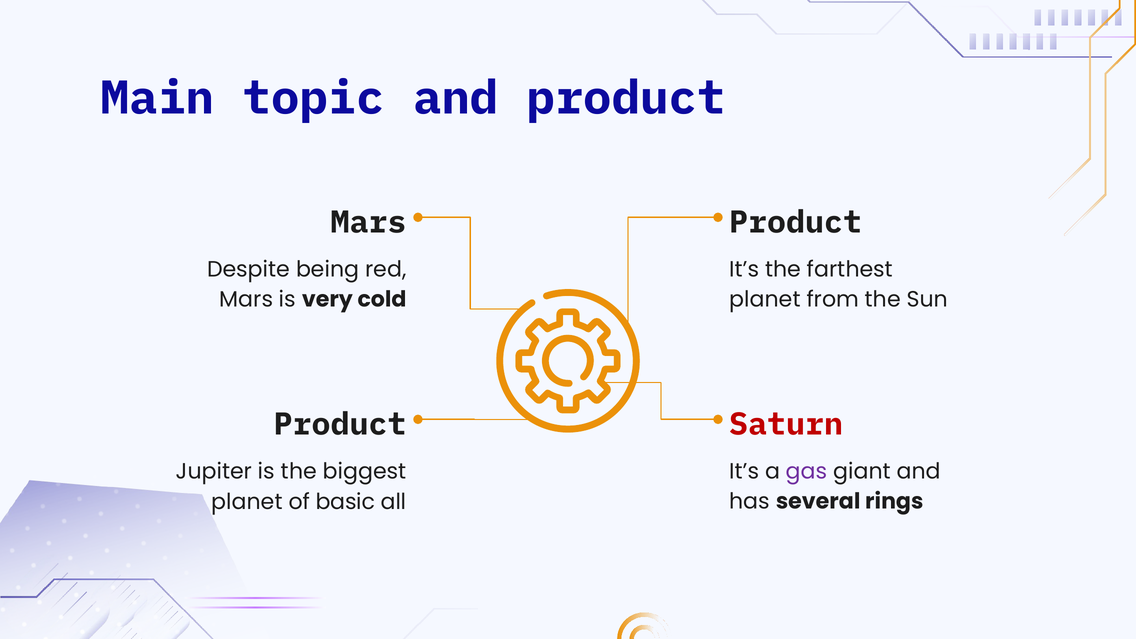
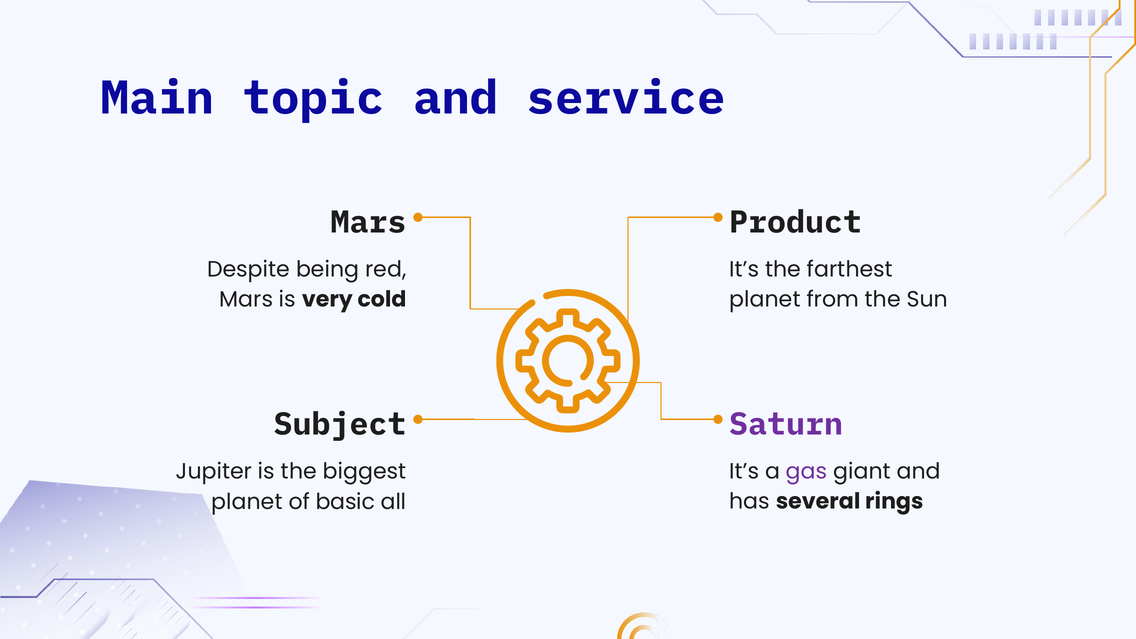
and product: product -> service
Product at (340, 424): Product -> Subject
Saturn colour: red -> purple
